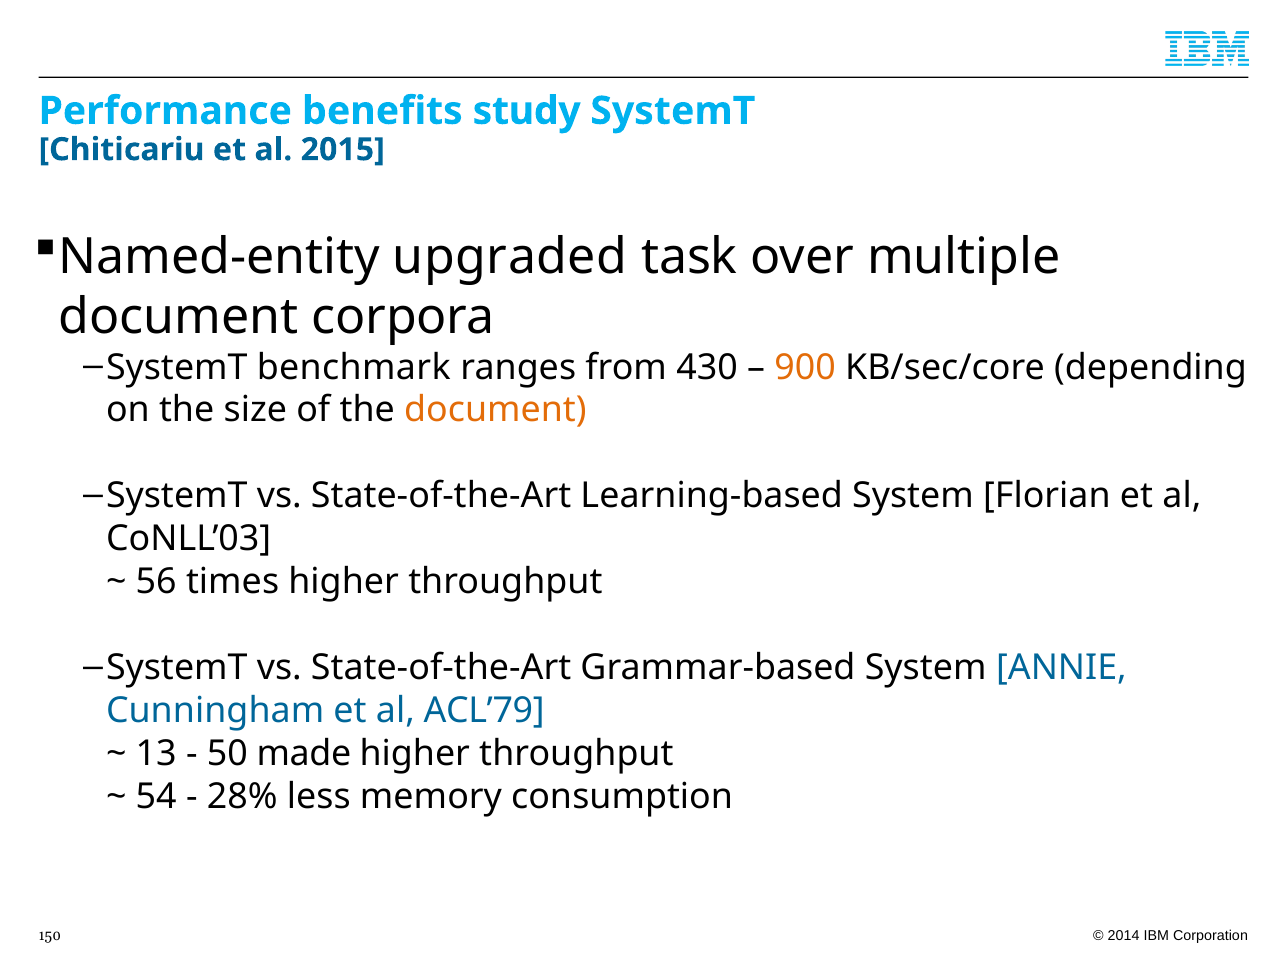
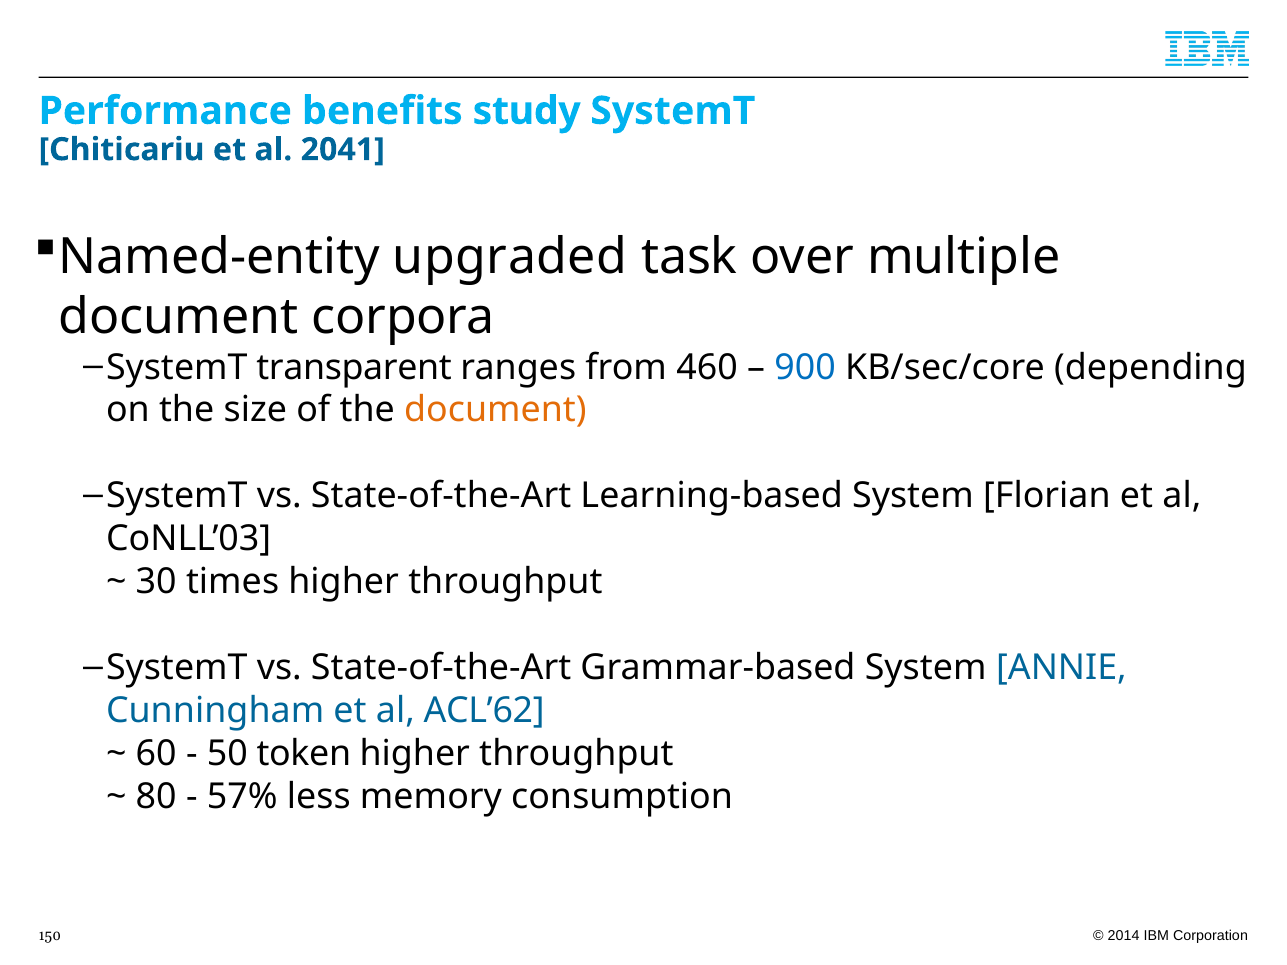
2015: 2015 -> 2041
benchmark: benchmark -> transparent
430: 430 -> 460
900 colour: orange -> blue
56: 56 -> 30
ACL’79: ACL’79 -> ACL’62
13: 13 -> 60
made: made -> token
54: 54 -> 80
28%: 28% -> 57%
